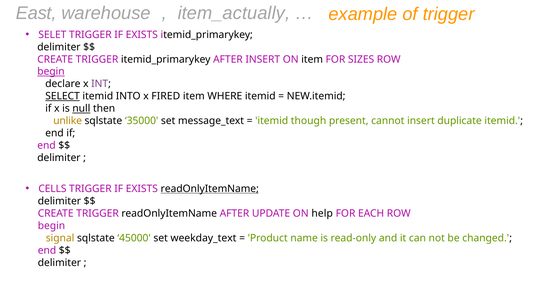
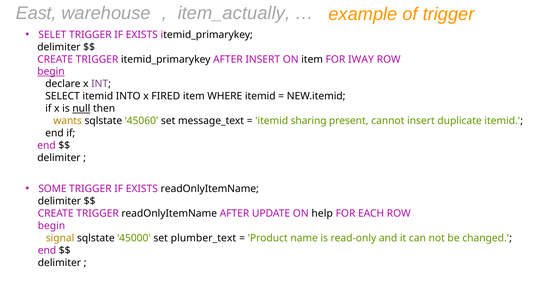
SIZES: SIZES -> IWAY
SELECT underline: present -> none
unlike: unlike -> wants
35000: 35000 -> 45060
though: though -> sharing
CELLS: CELLS -> SOME
readOnlyItemName at (210, 189) underline: present -> none
weekday_text: weekday_text -> plumber_text
